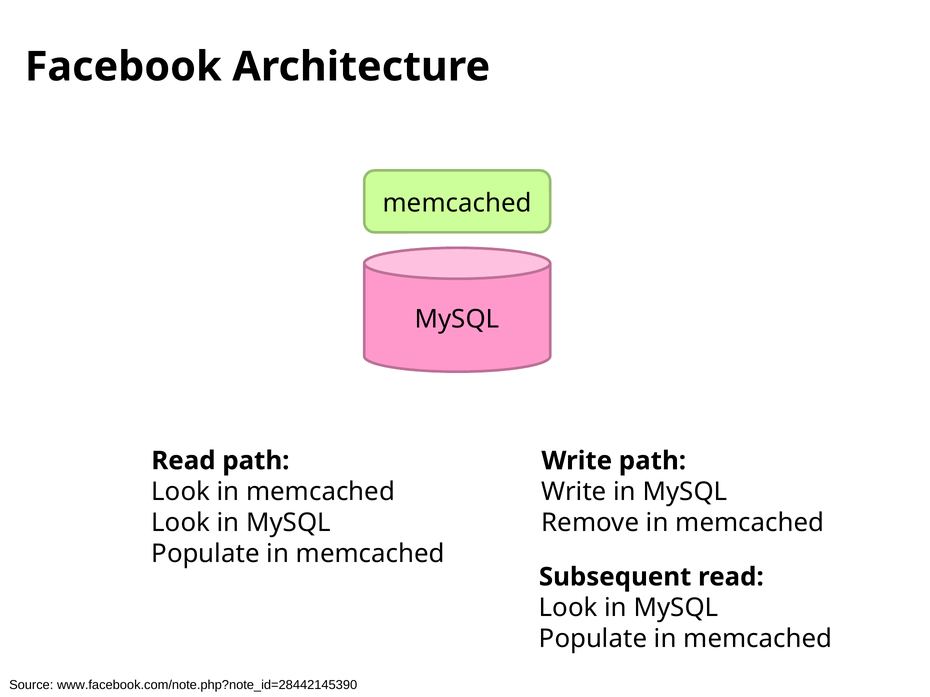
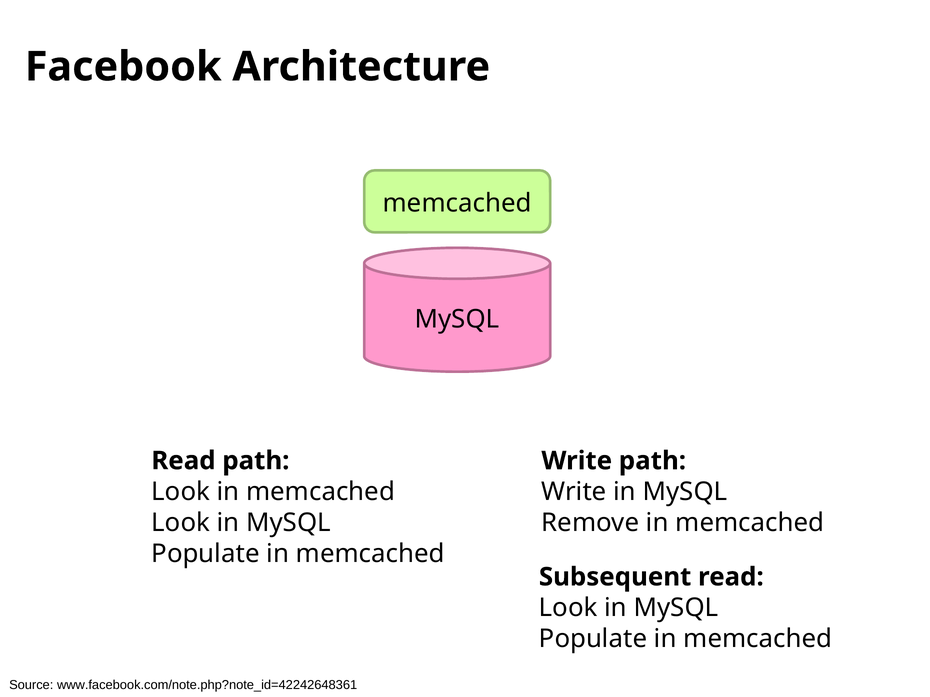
www.facebook.com/note.php?note_id=28442145390: www.facebook.com/note.php?note_id=28442145390 -> www.facebook.com/note.php?note_id=42242648361
